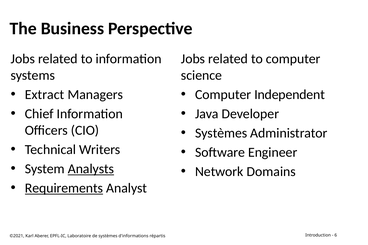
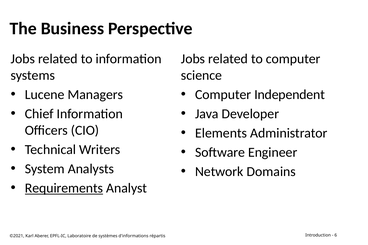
Extract: Extract -> Lucene
Systèmes at (221, 133): Systèmes -> Elements
Analysts underline: present -> none
